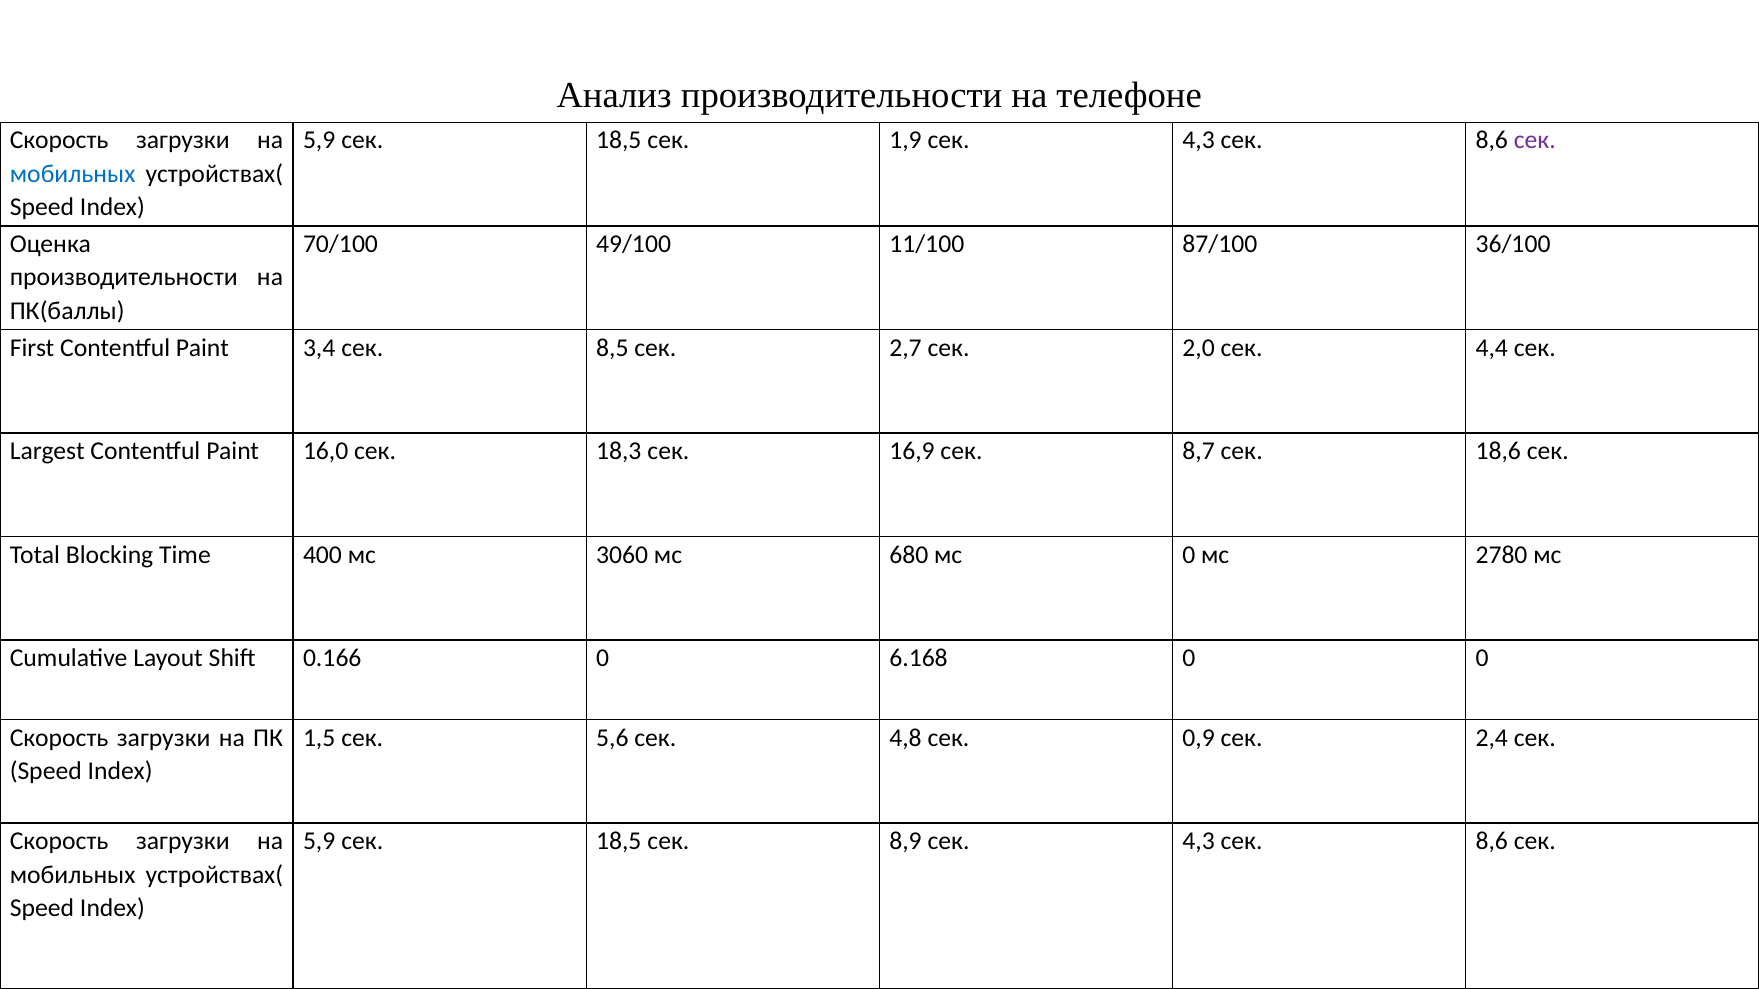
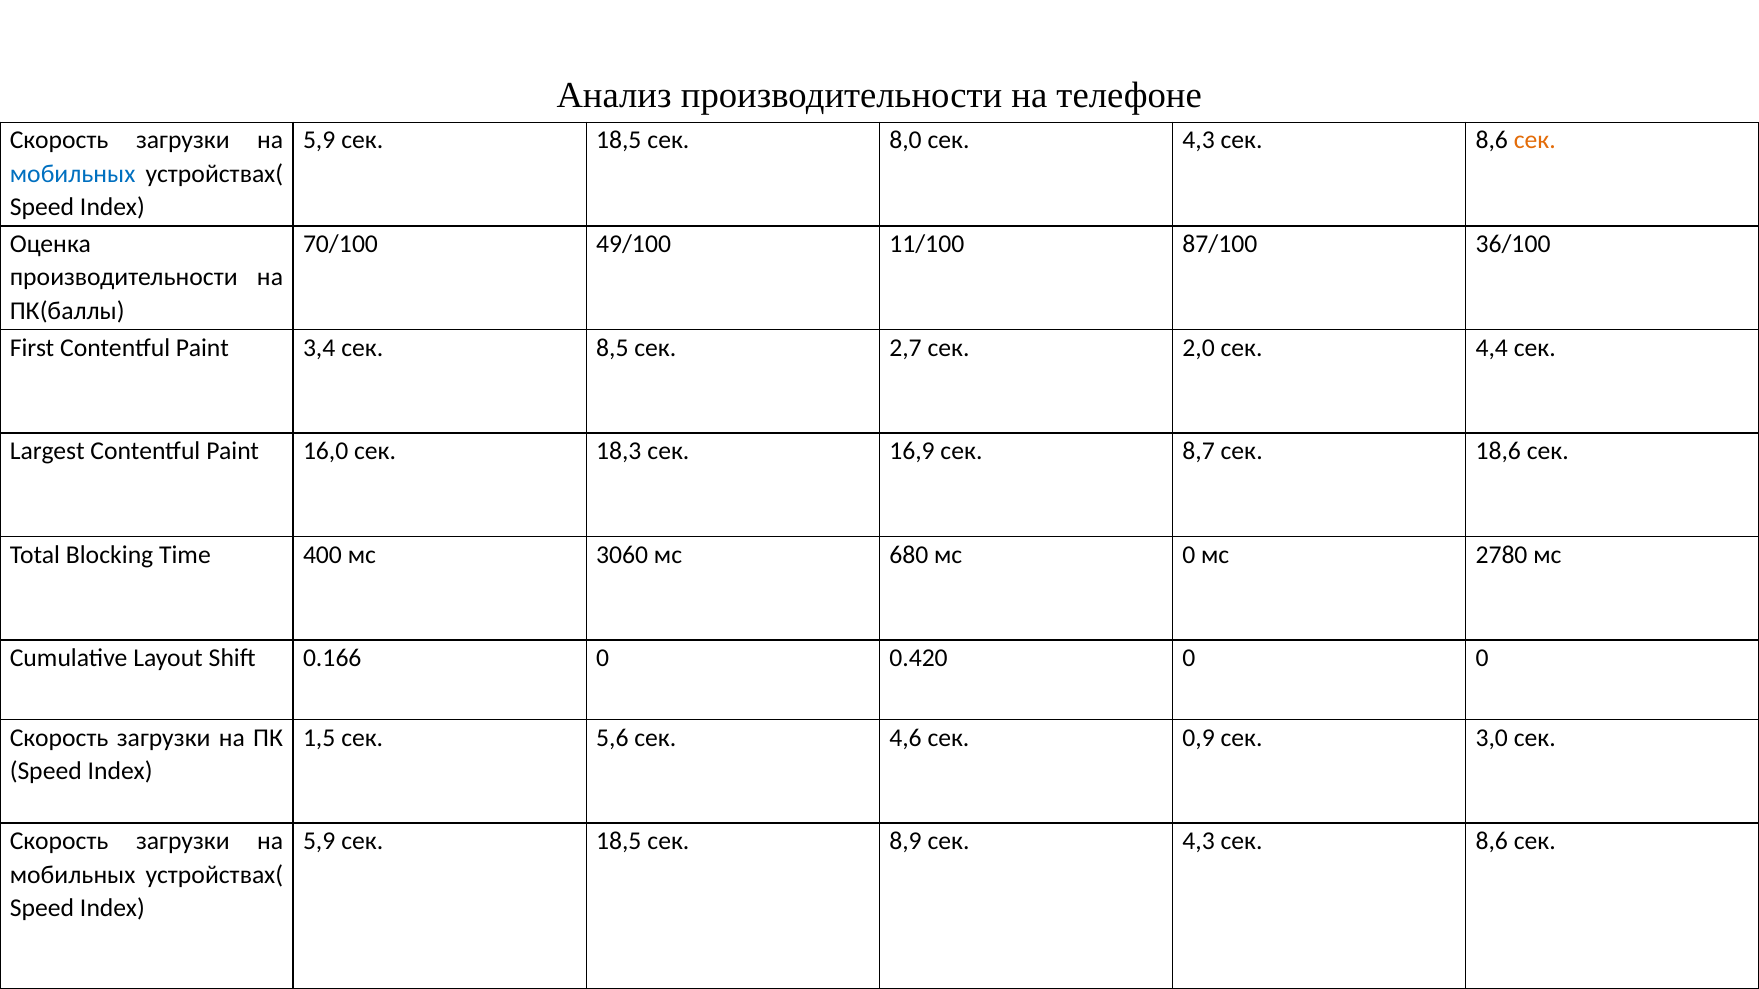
1,9: 1,9 -> 8,0
сек at (1535, 141) colour: purple -> orange
6.168: 6.168 -> 0.420
4,8: 4,8 -> 4,6
2,4: 2,4 -> 3,0
